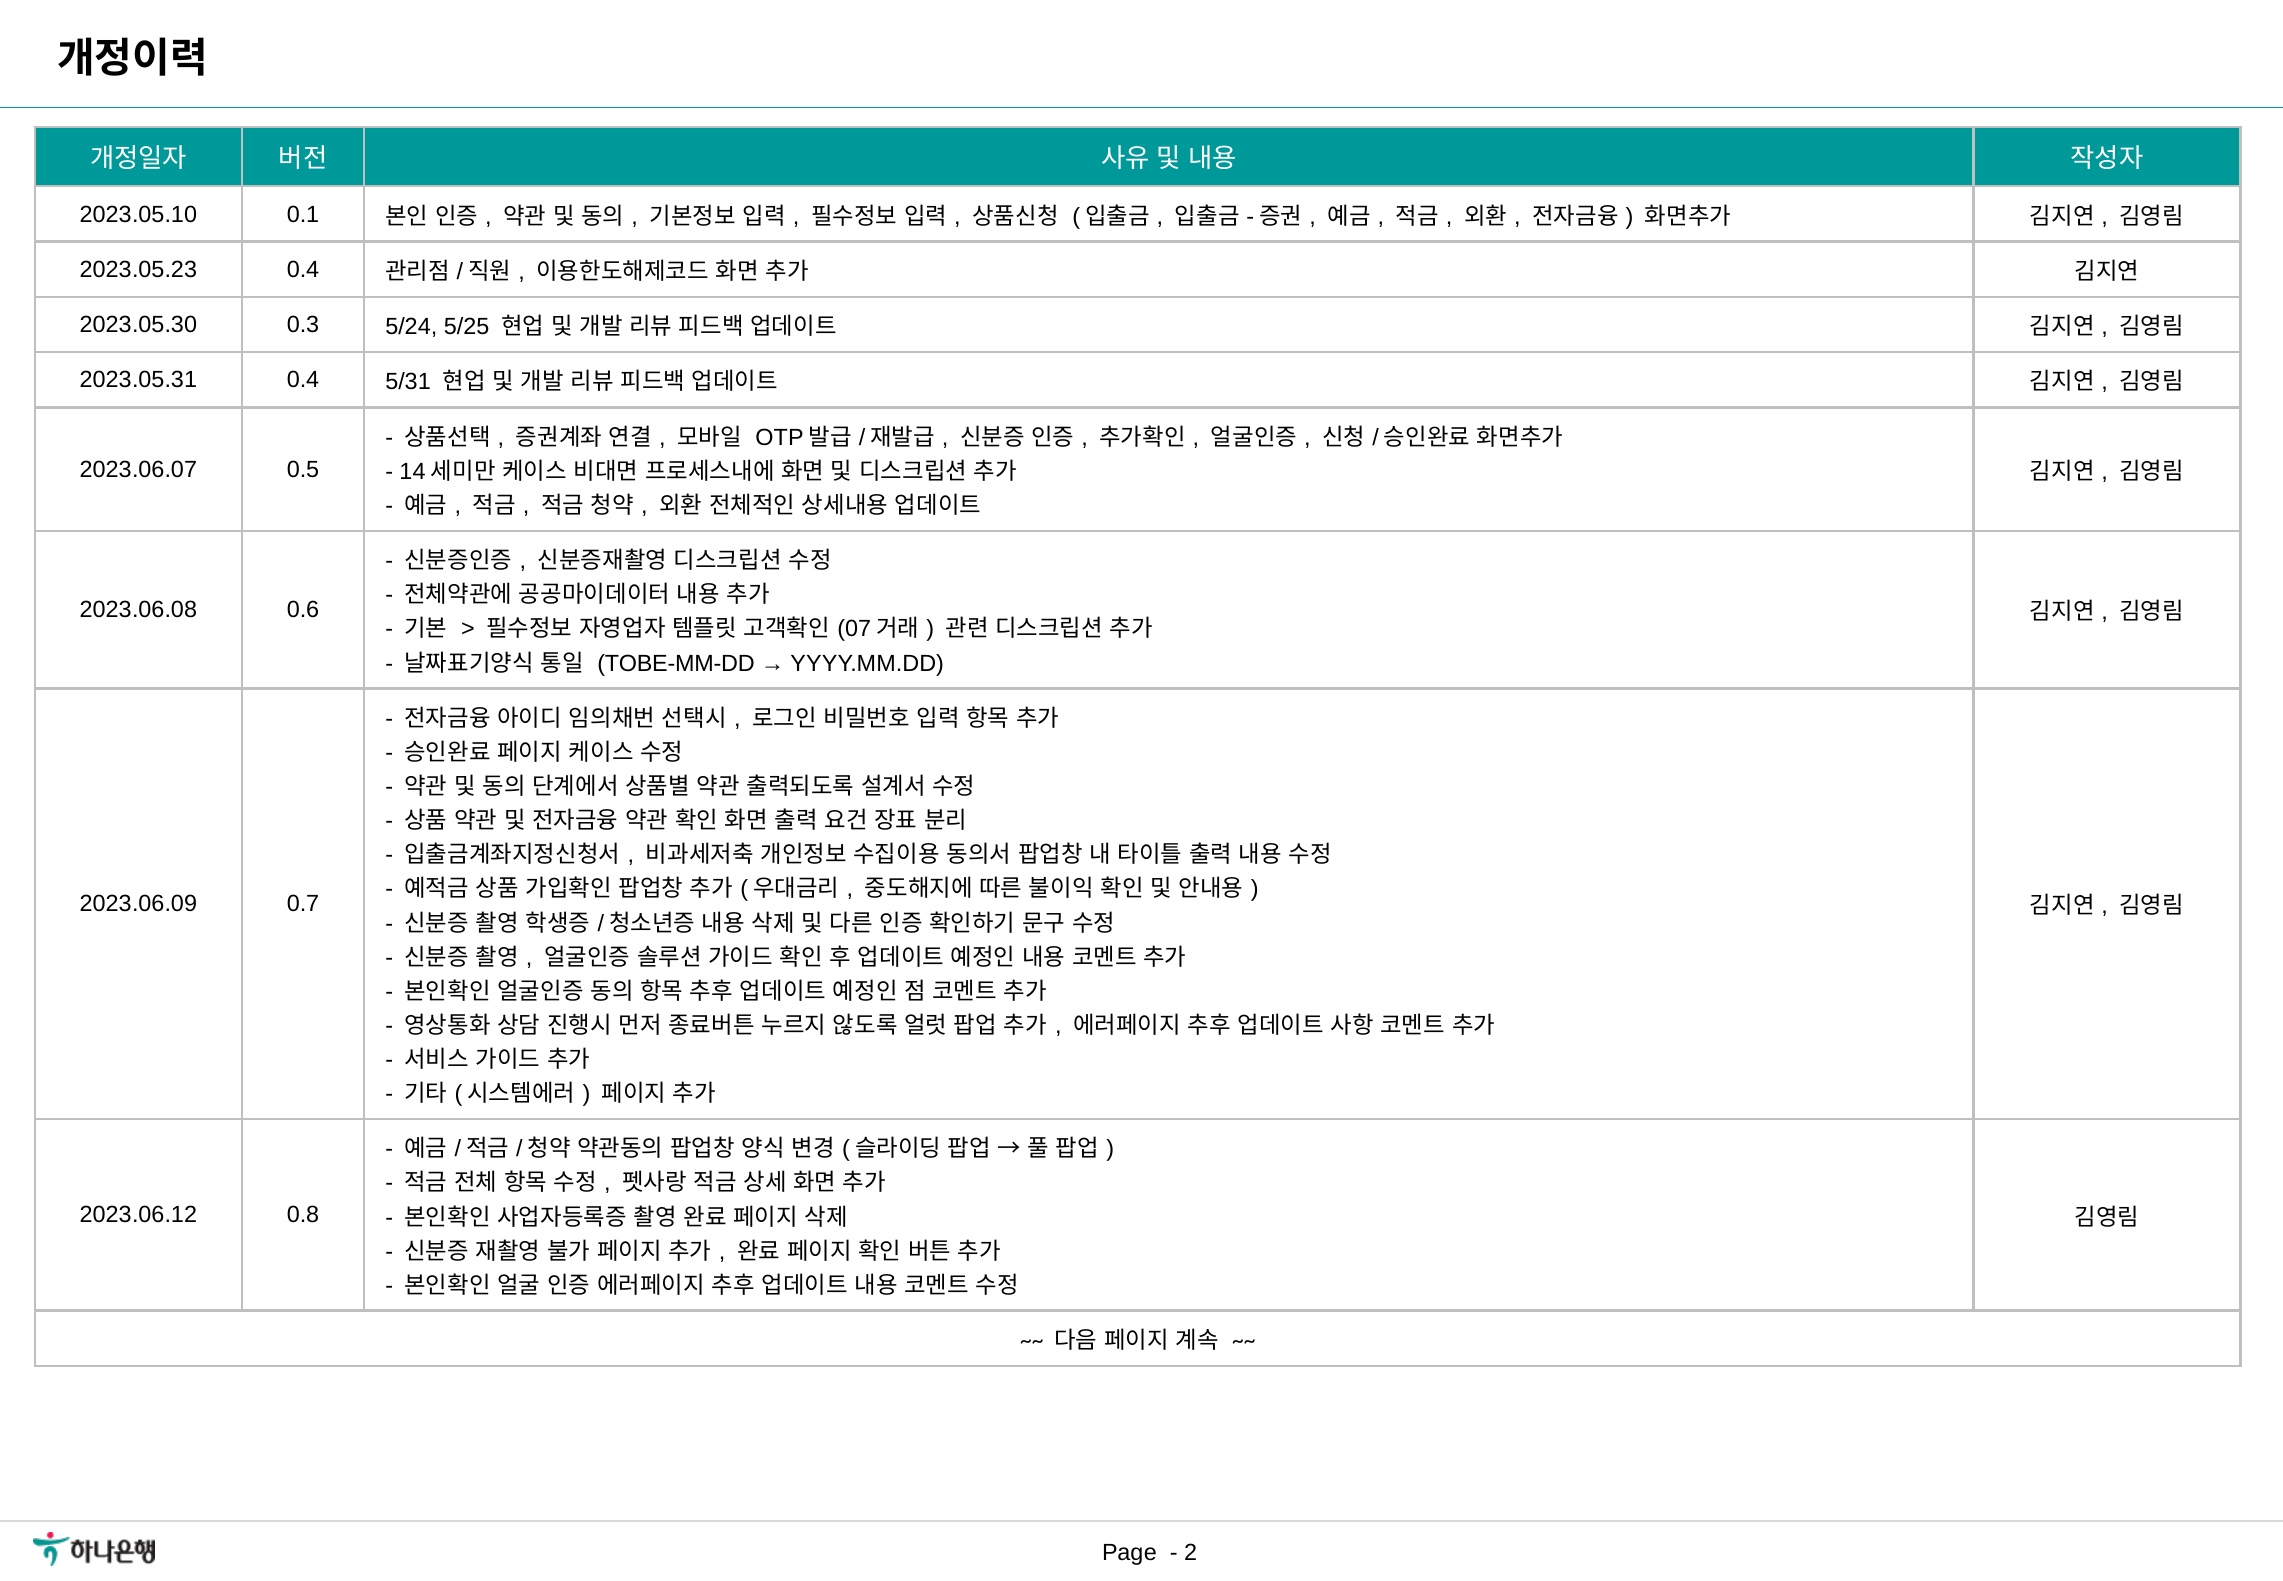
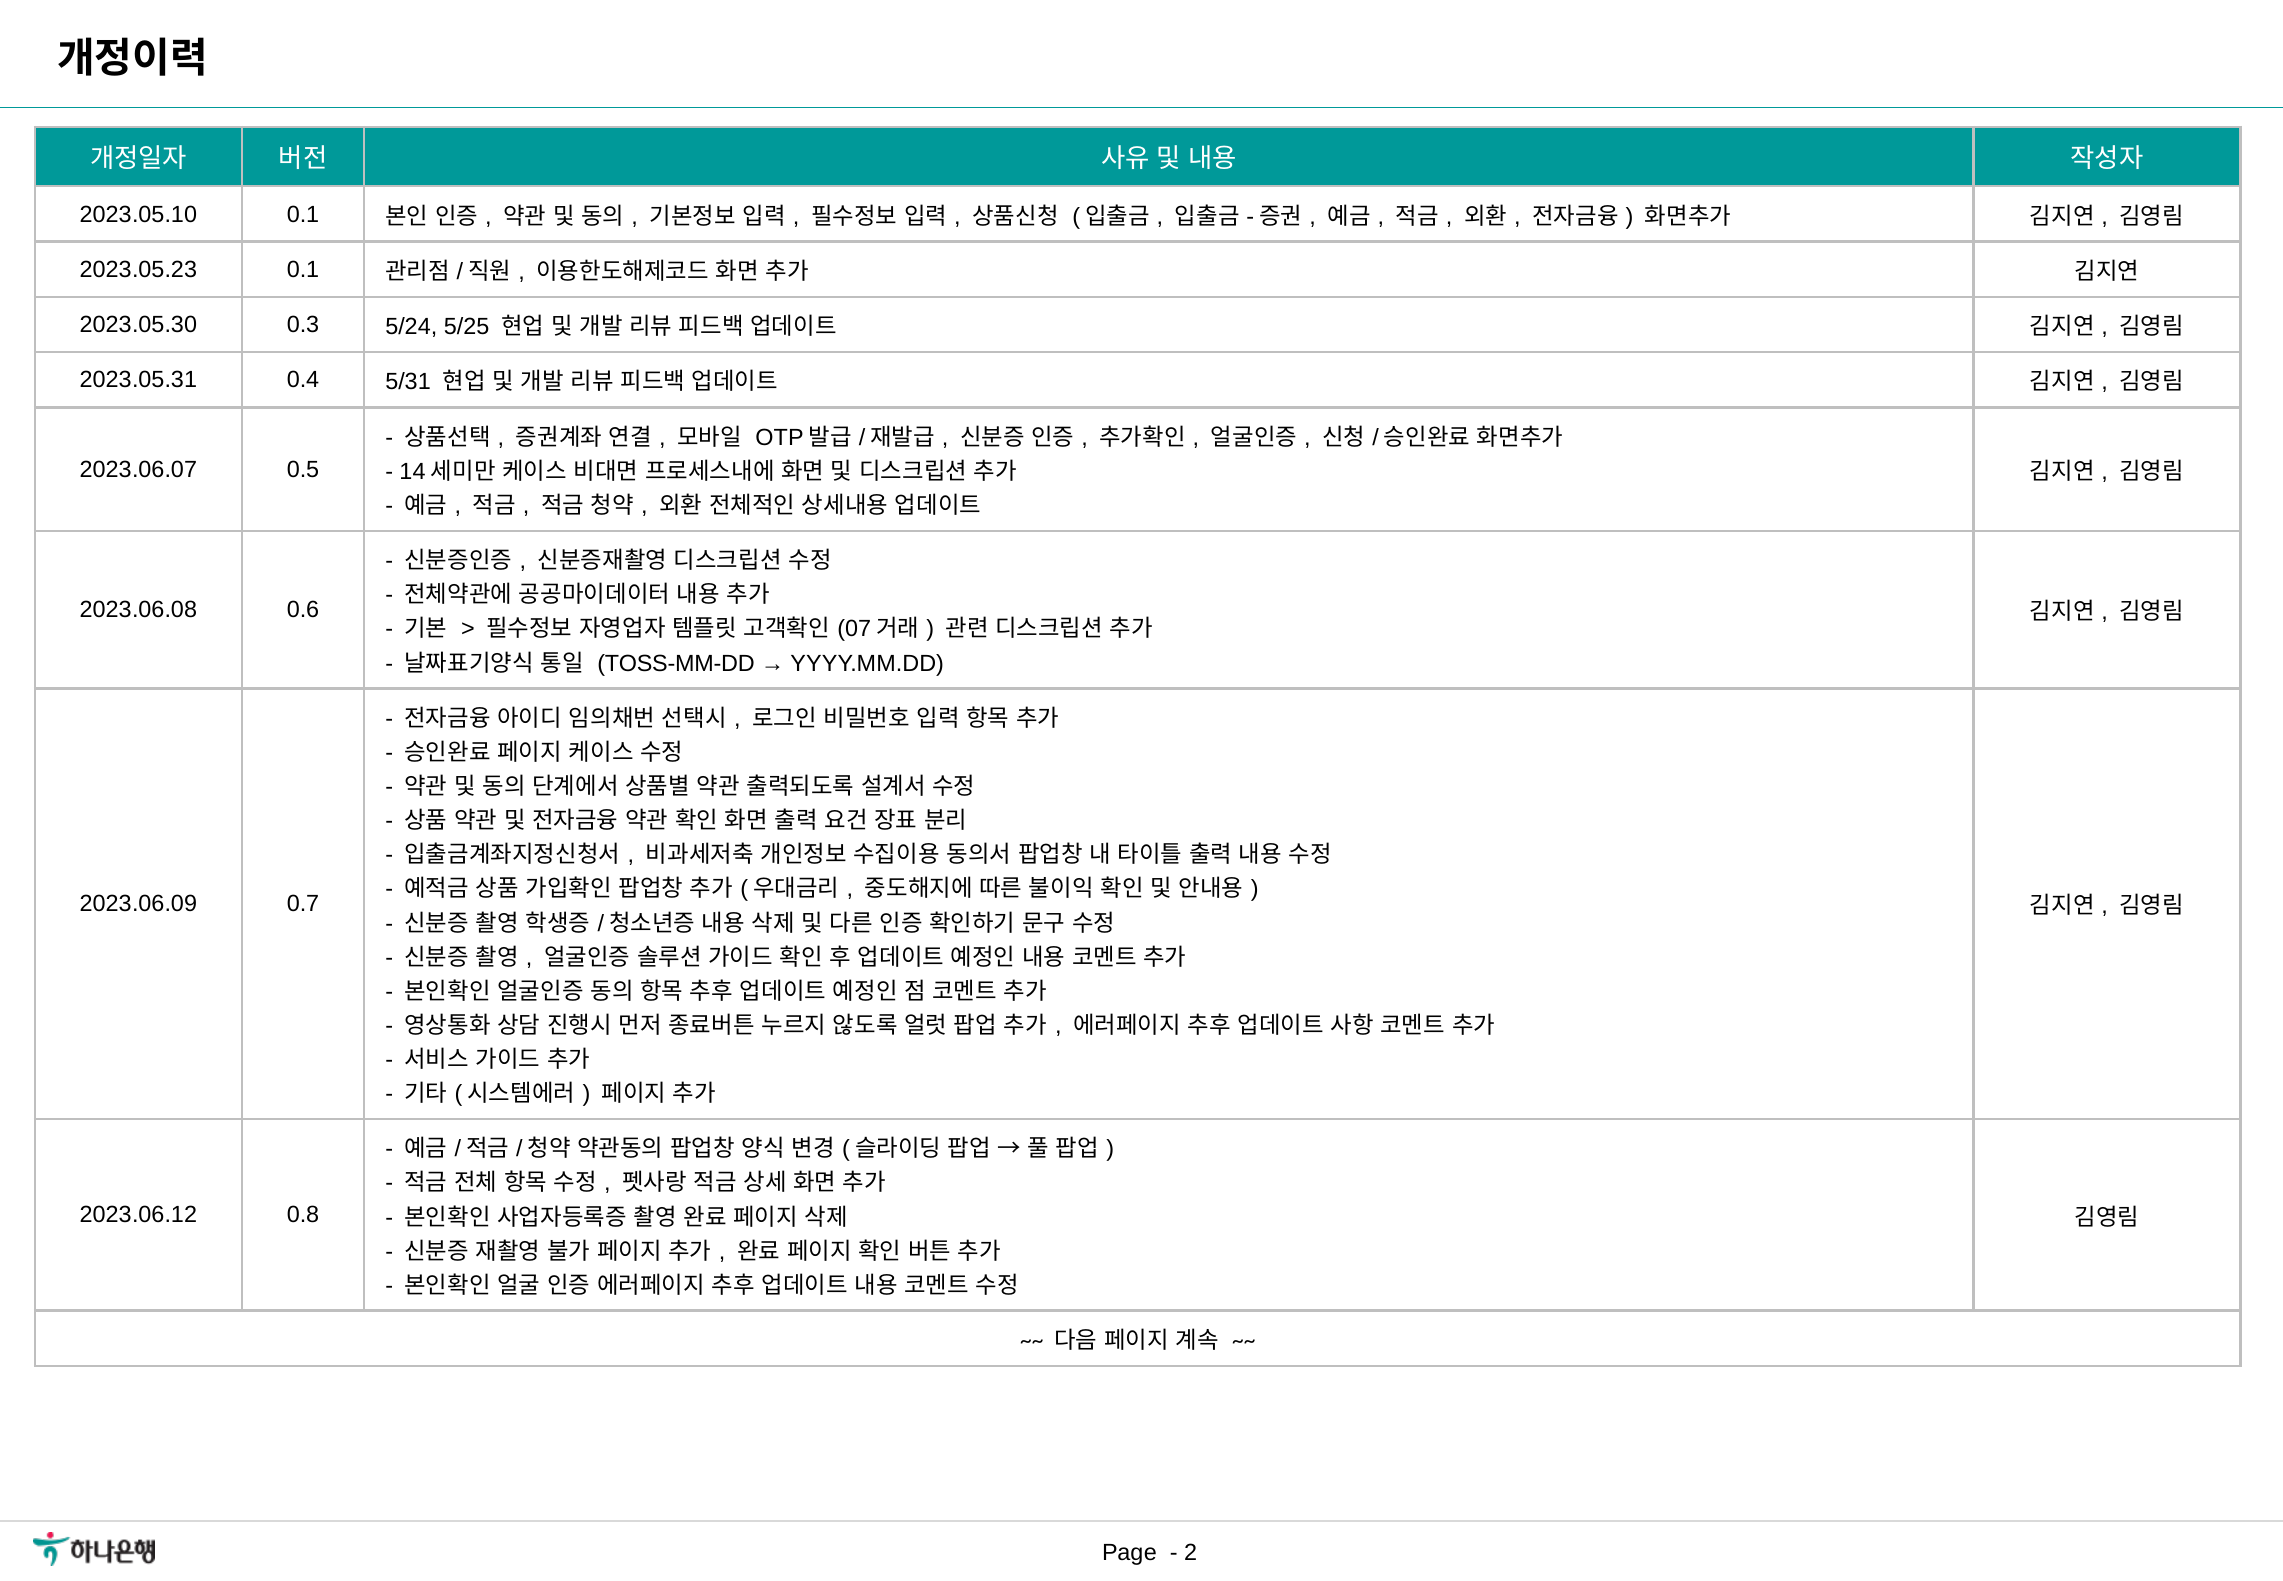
2023.05.23 0.4: 0.4 -> 0.1
TOBE-MM-DD: TOBE-MM-DD -> TOSS-MM-DD
